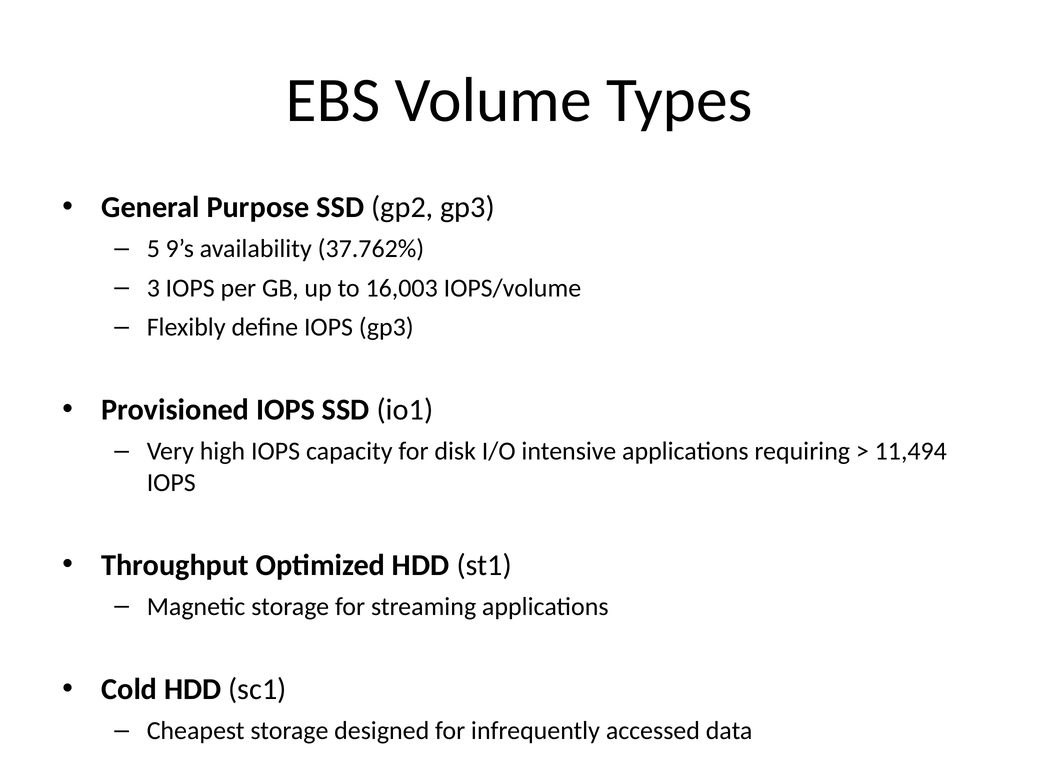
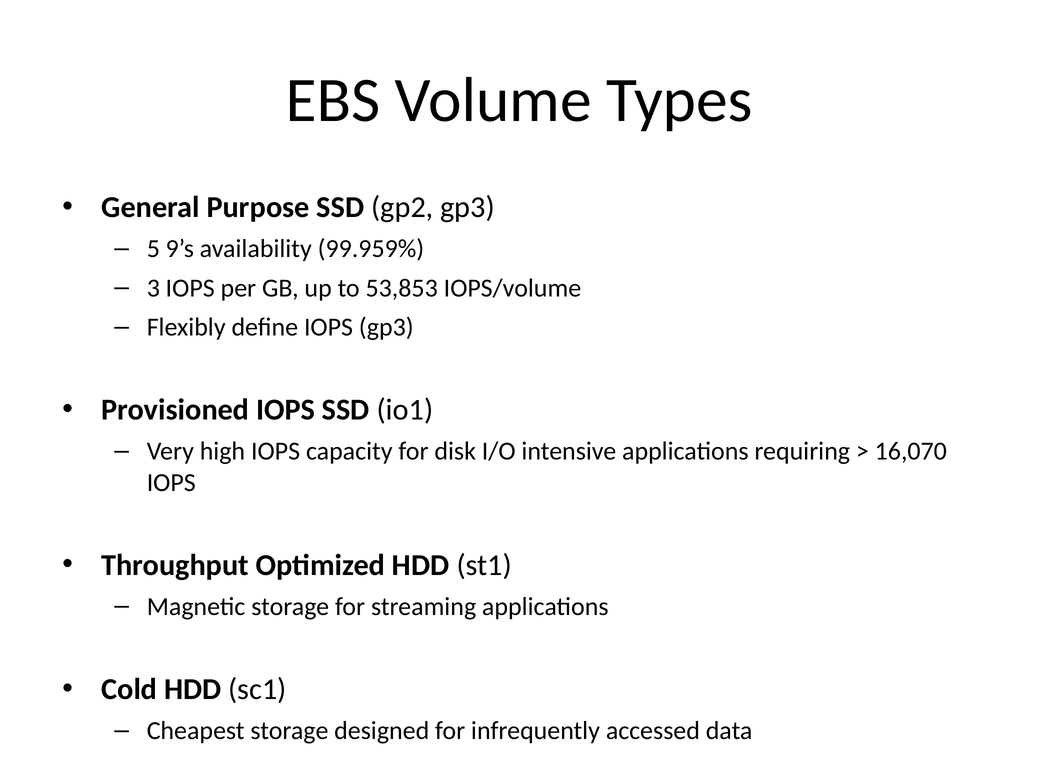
37.762%: 37.762% -> 99.959%
16,003: 16,003 -> 53,853
11,494: 11,494 -> 16,070
